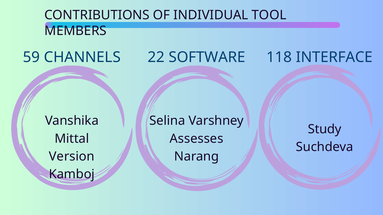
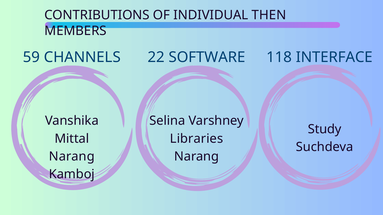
TOOL: TOOL -> THEN
Assesses: Assesses -> Libraries
Version at (72, 157): Version -> Narang
